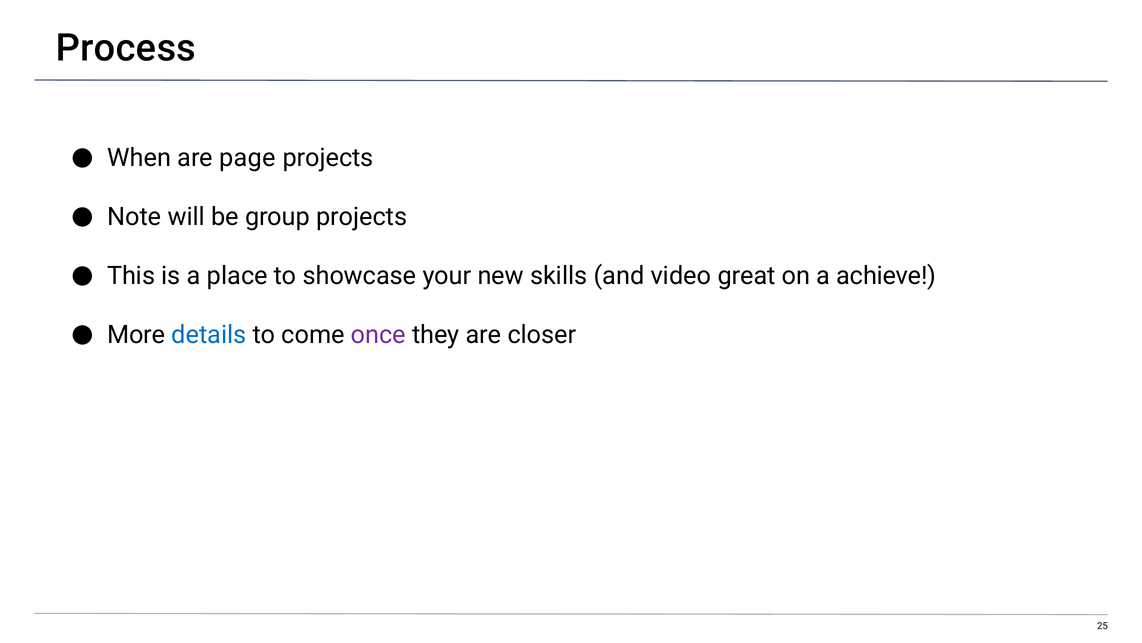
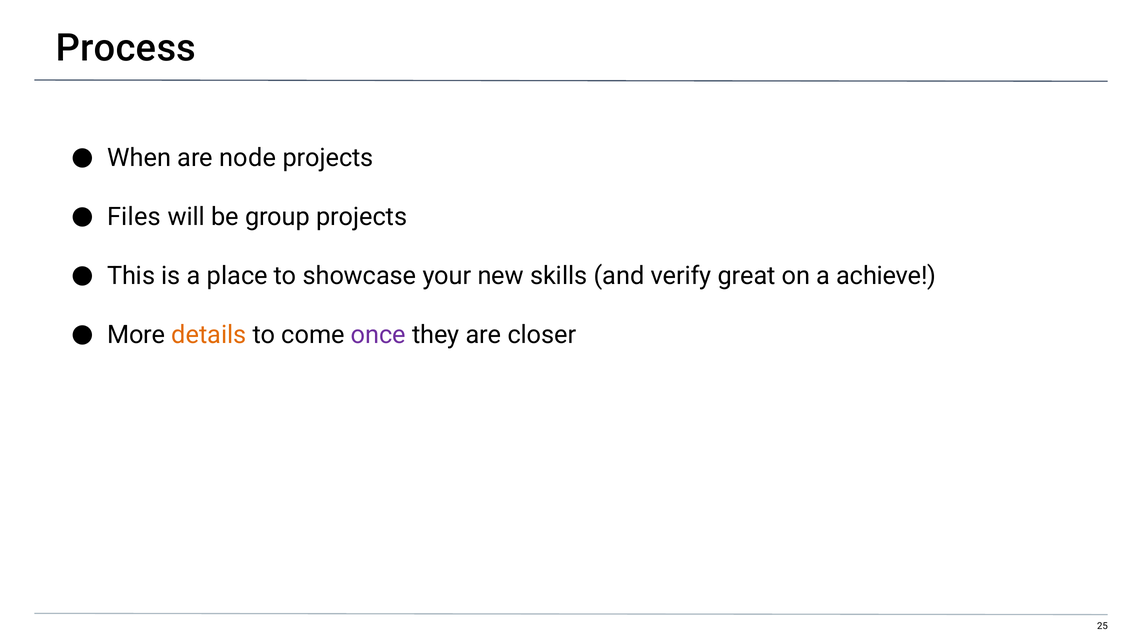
page: page -> node
Note: Note -> Files
video: video -> verify
details colour: blue -> orange
